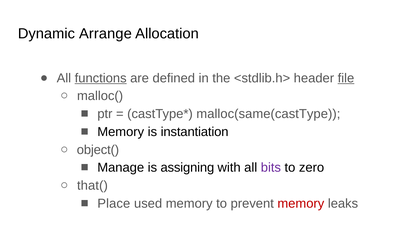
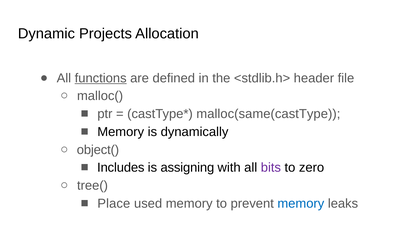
Arrange: Arrange -> Projects
file underline: present -> none
instantiation: instantiation -> dynamically
Manage: Manage -> Includes
that(: that( -> tree(
memory at (301, 204) colour: red -> blue
